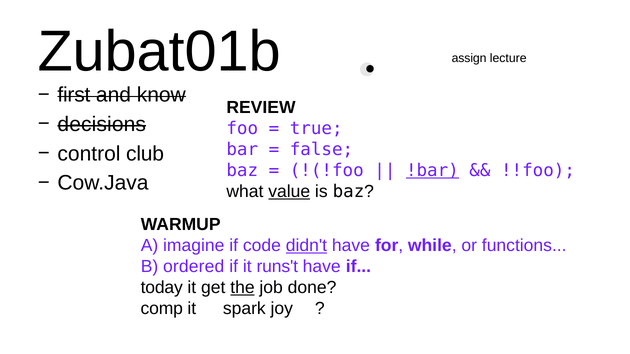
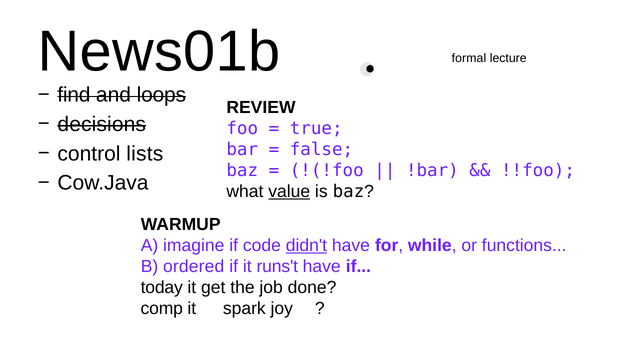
Zubat01b: Zubat01b -> News01b
assign: assign -> formal
first: first -> find
know: know -> loops
club: club -> lists
!bar underline: present -> none
the underline: present -> none
